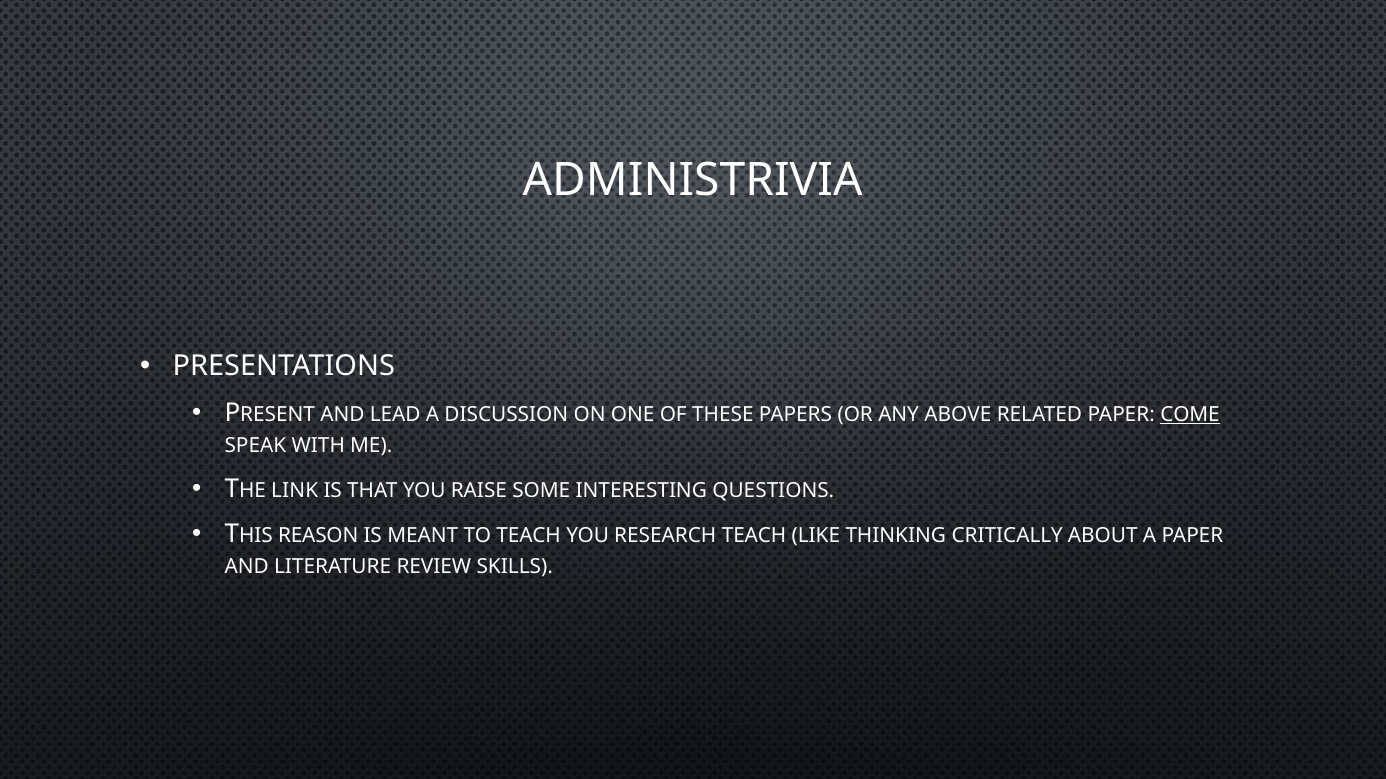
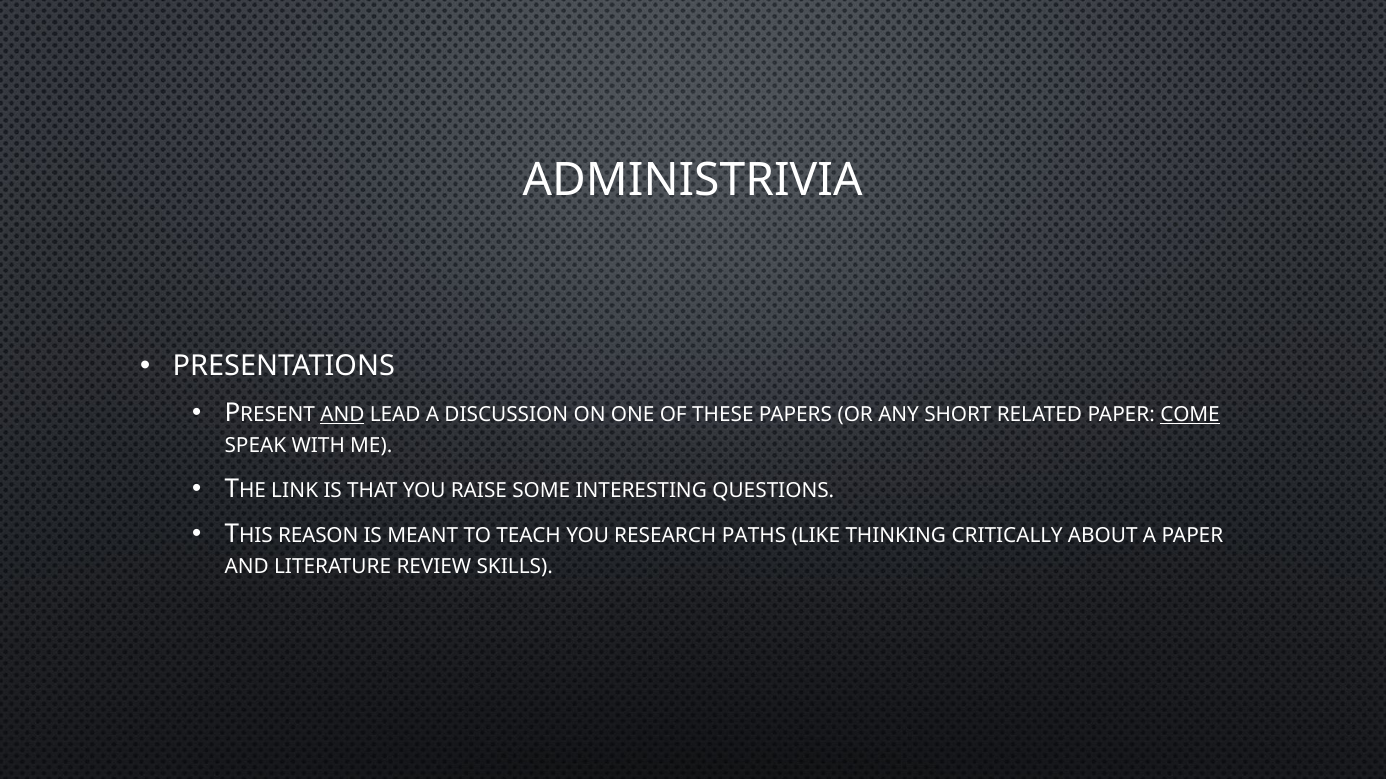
AND at (342, 415) underline: none -> present
ABOVE: ABOVE -> SHORT
RESEARCH TEACH: TEACH -> PATHS
